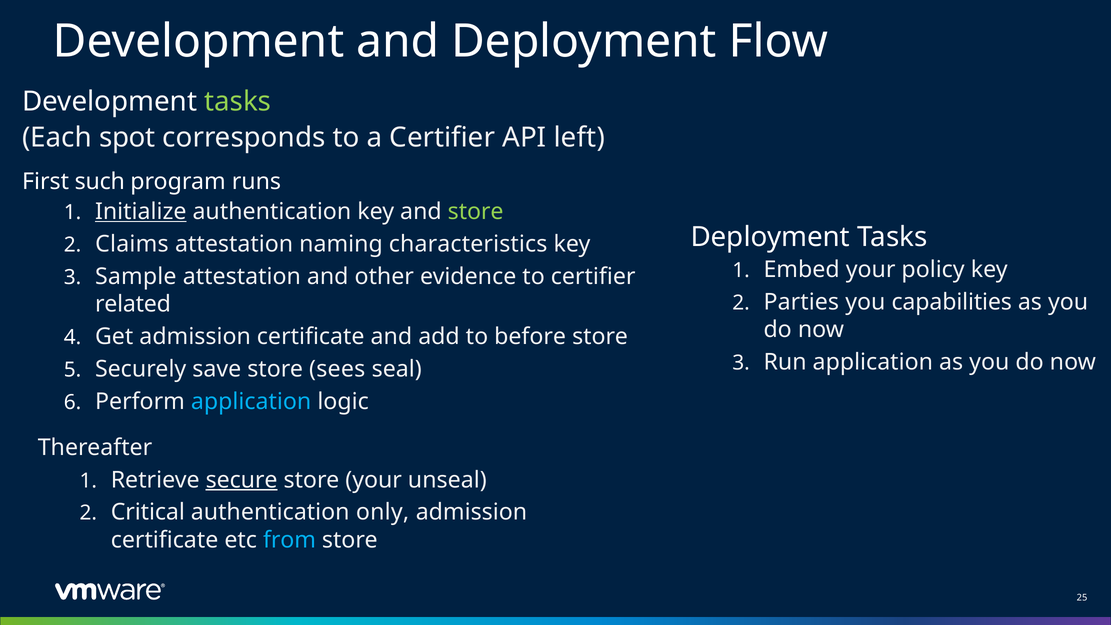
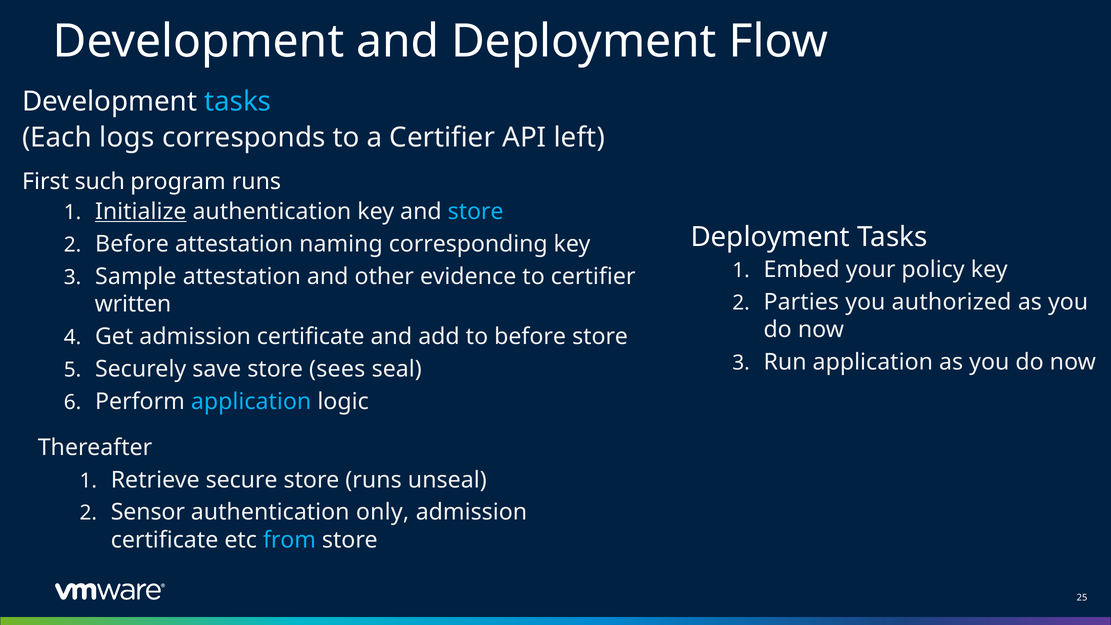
tasks at (238, 102) colour: light green -> light blue
spot: spot -> logs
store at (476, 212) colour: light green -> light blue
Claims at (132, 244): Claims -> Before
characteristics: characteristics -> corresponding
capabilities: capabilities -> authorized
related: related -> written
secure underline: present -> none
store your: your -> runs
Critical: Critical -> Sensor
